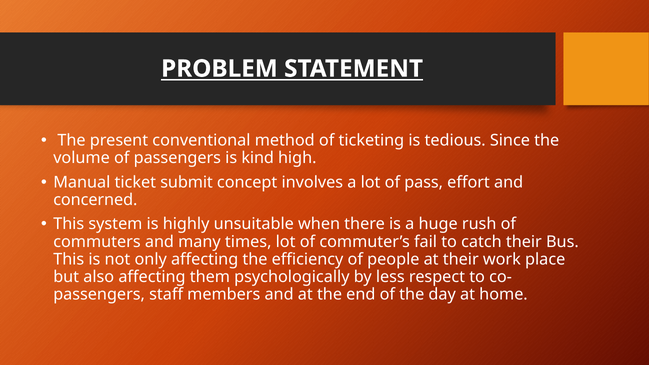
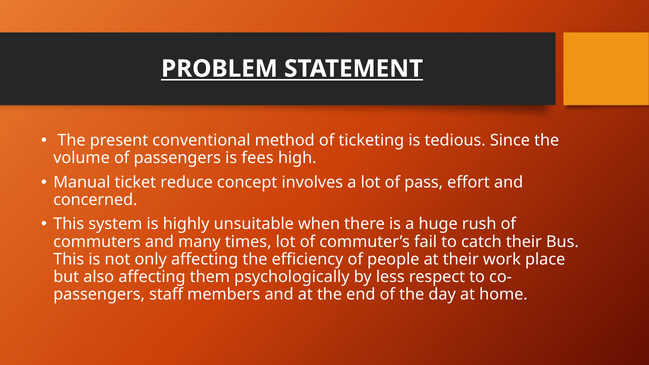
kind: kind -> fees
submit: submit -> reduce
